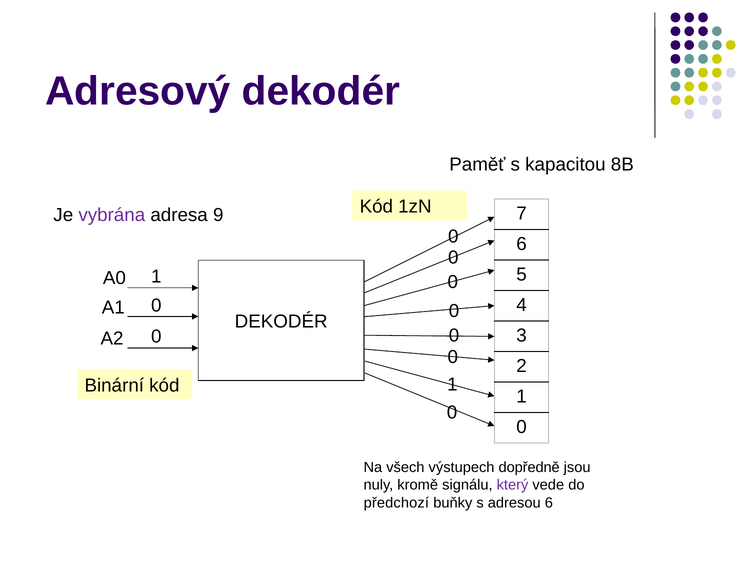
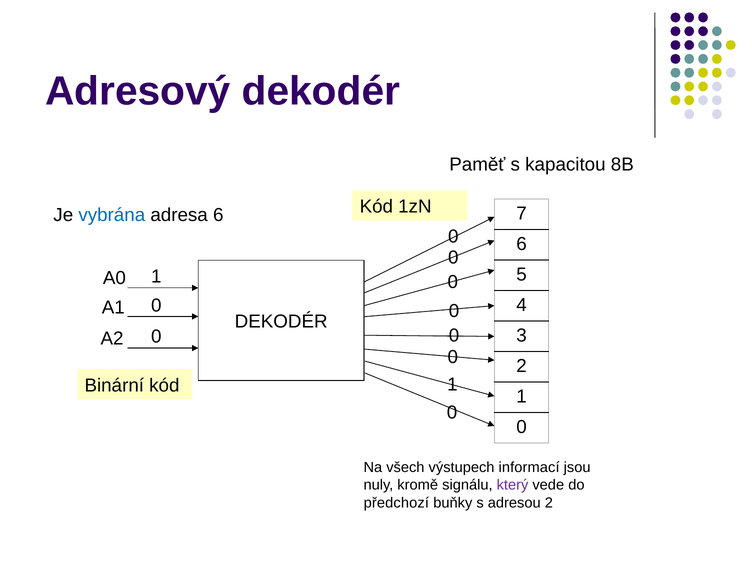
vybrána colour: purple -> blue
adresa 9: 9 -> 6
dopředně: dopředně -> informací
adresou 6: 6 -> 2
